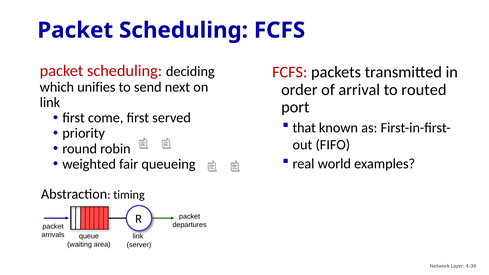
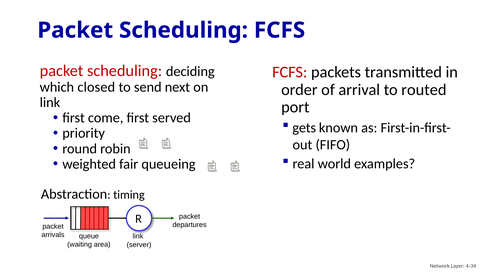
unifies: unifies -> closed
that: that -> gets
